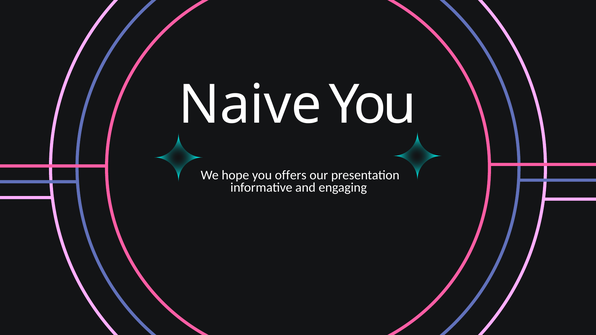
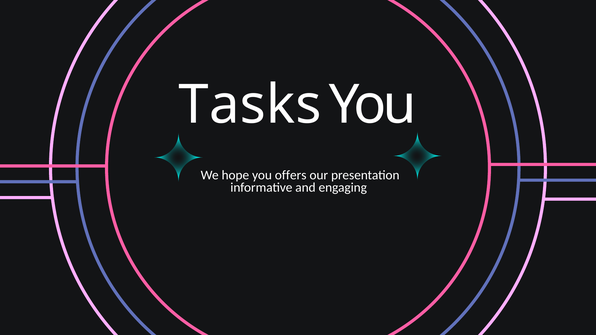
Naive: Naive -> Tasks
